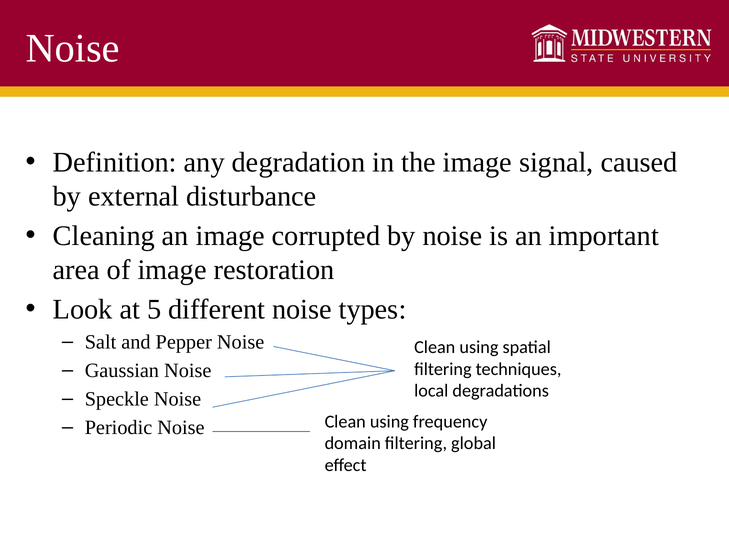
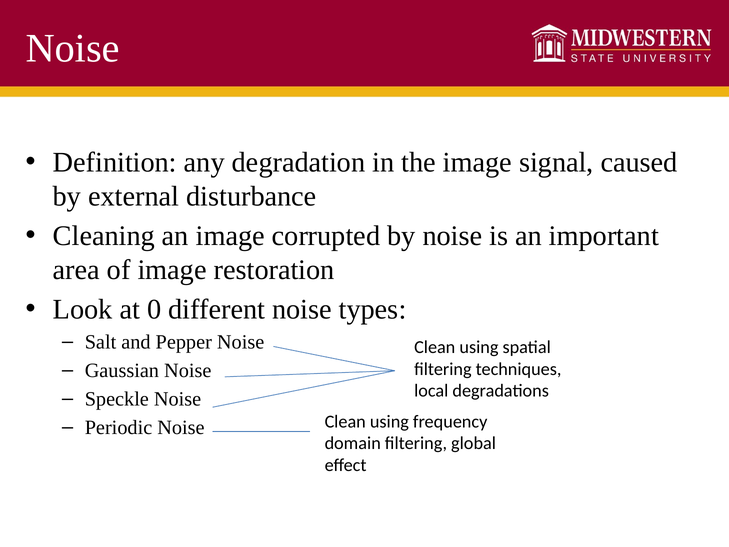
5: 5 -> 0
